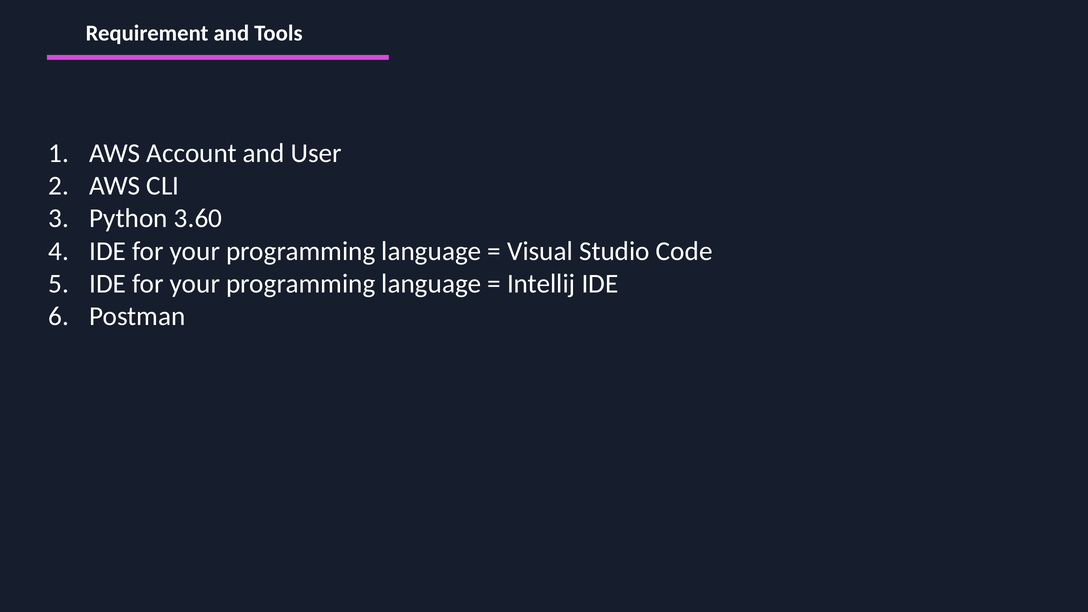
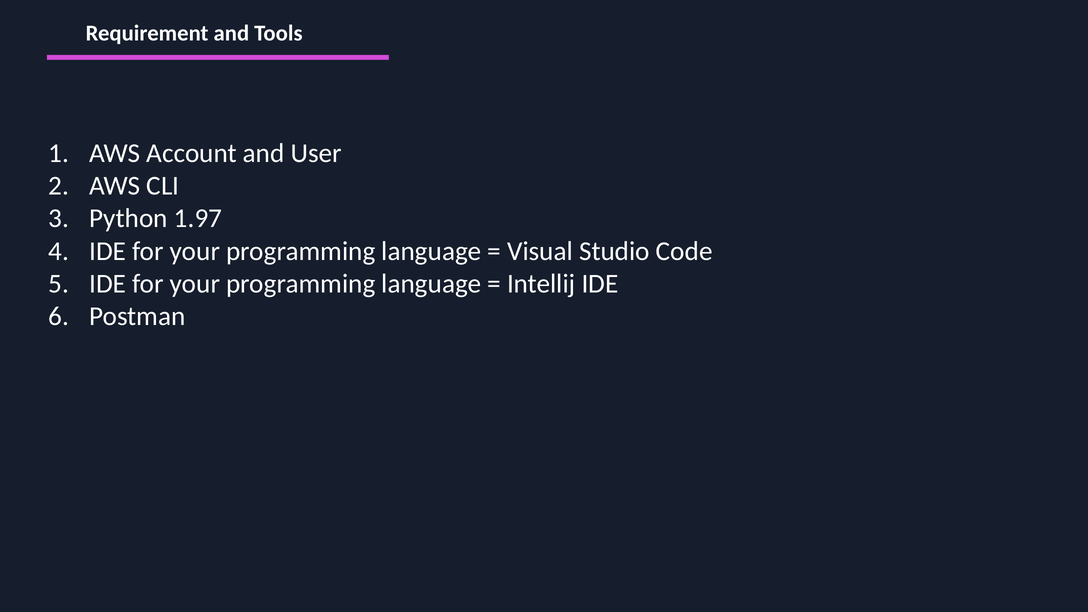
3.60: 3.60 -> 1.97
